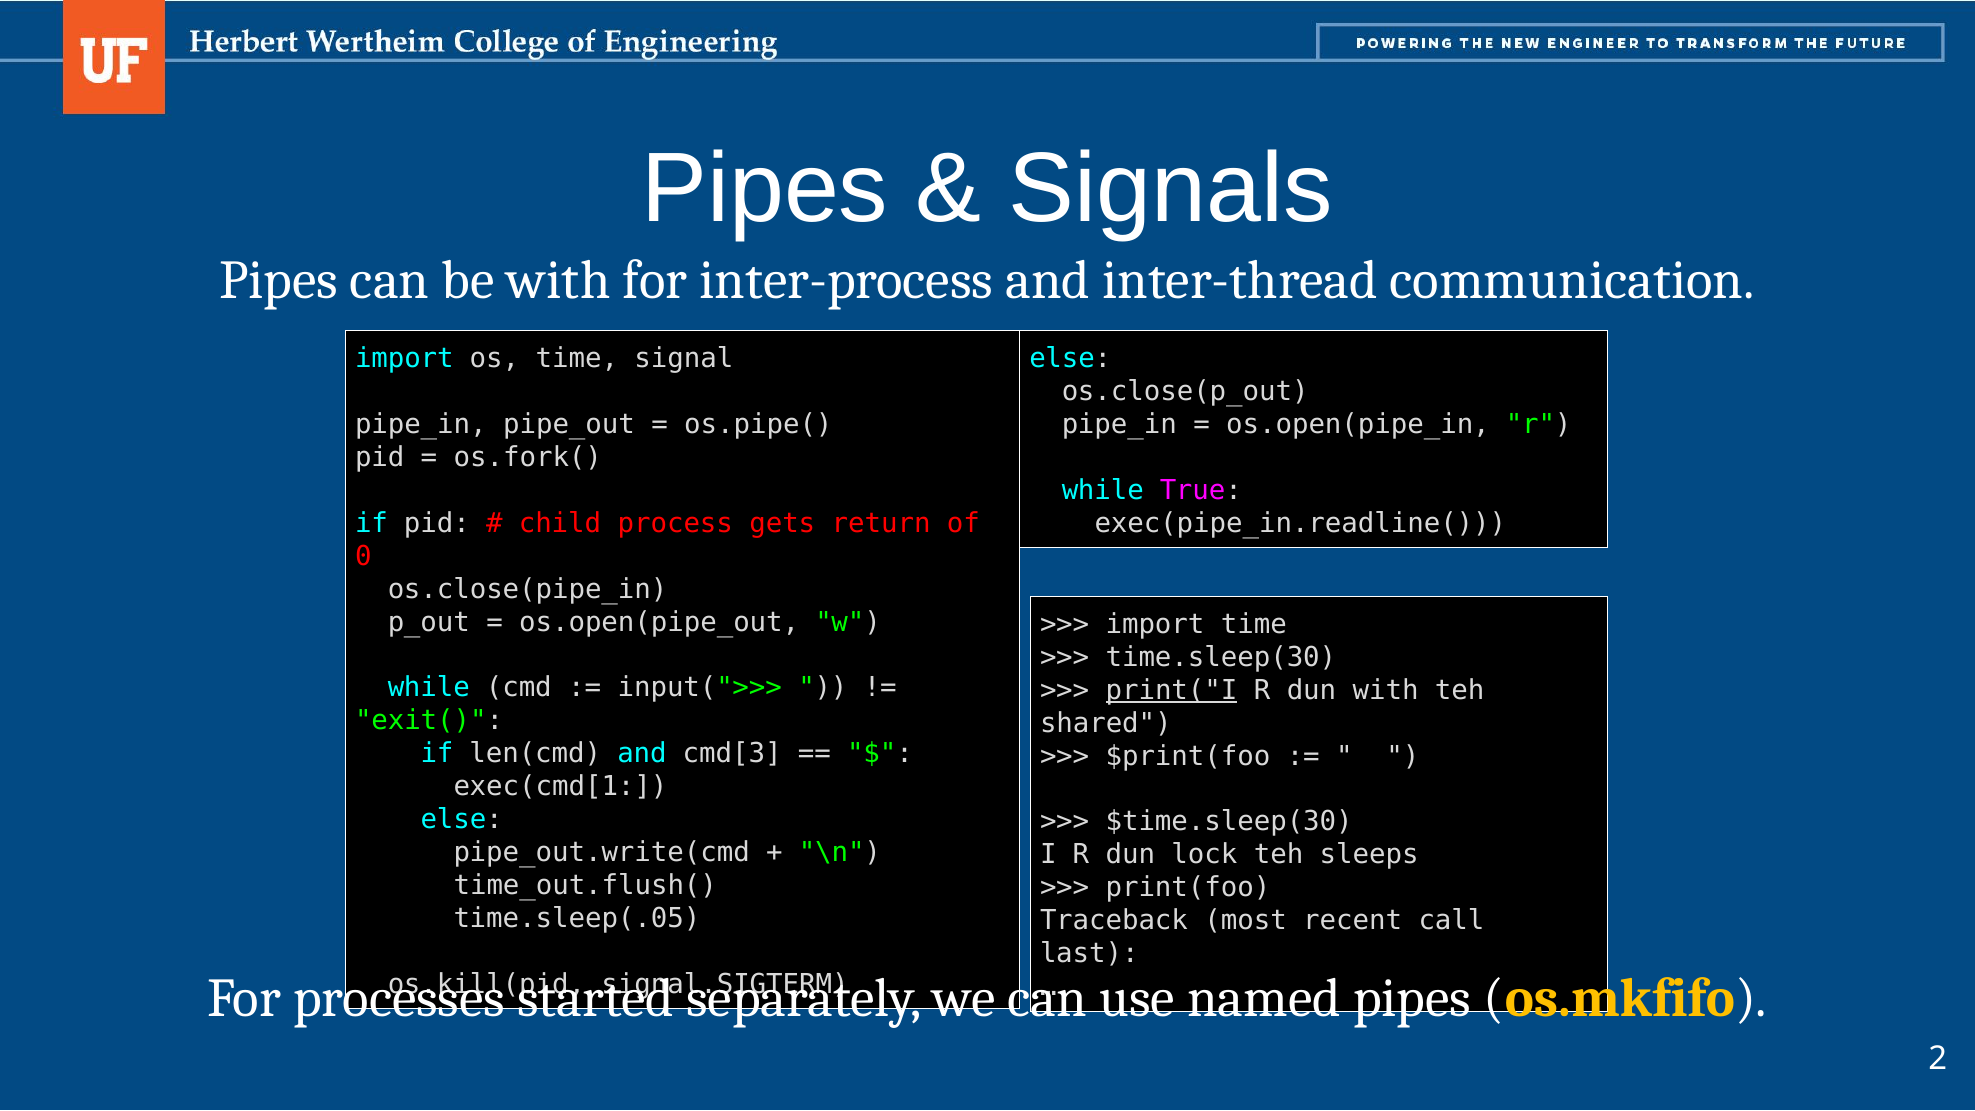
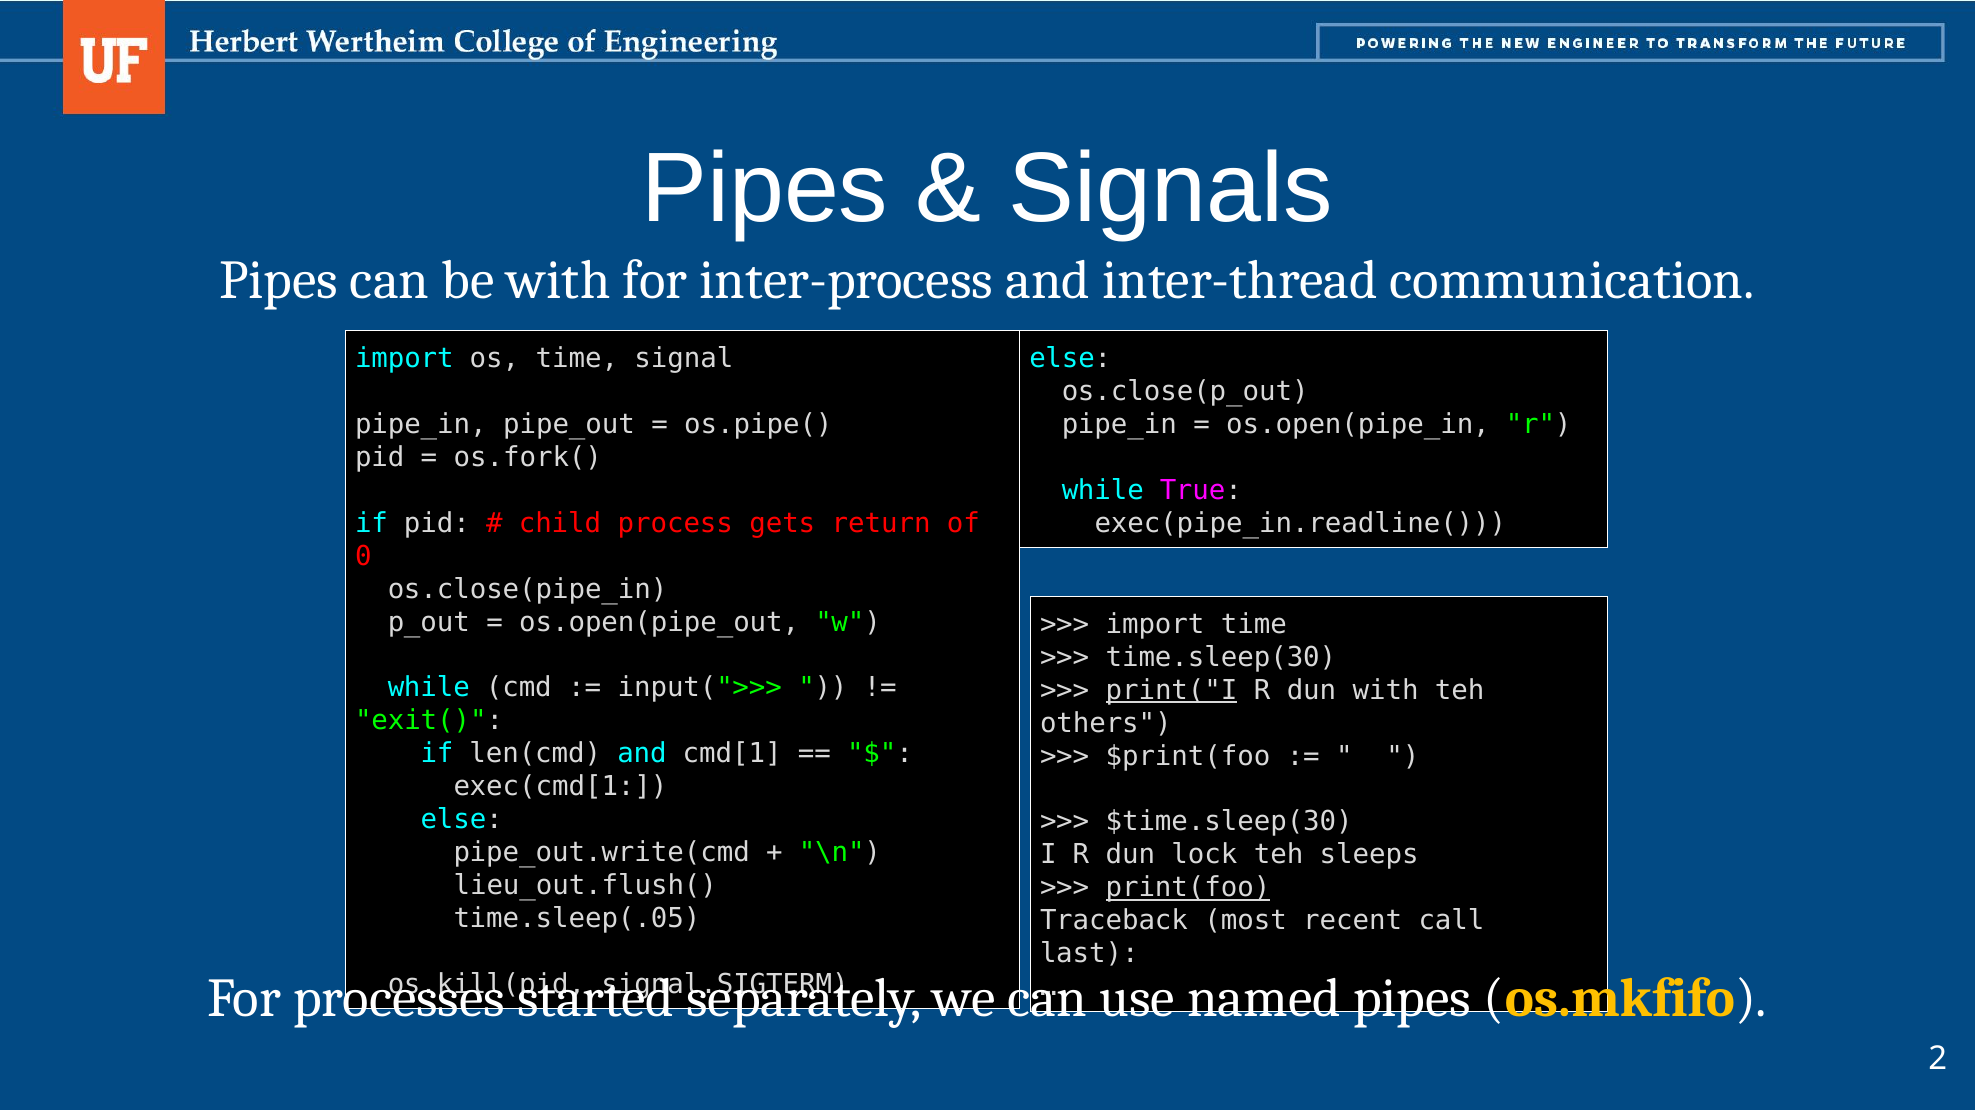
shared: shared -> others
cmd[3: cmd[3 -> cmd[1
time_out.flush(: time_out.flush( -> lieu_out.flush(
print(foo underline: none -> present
